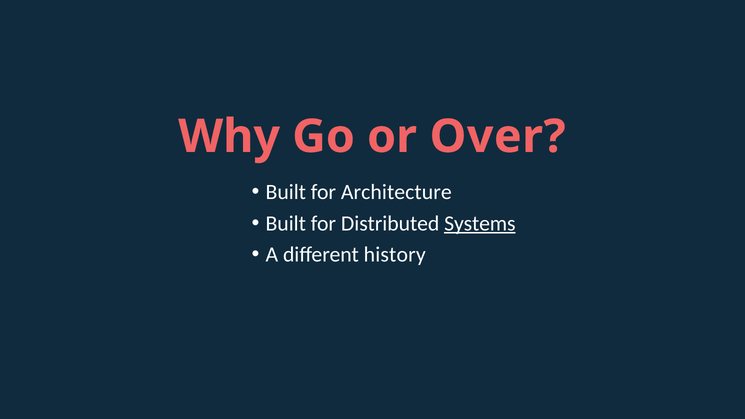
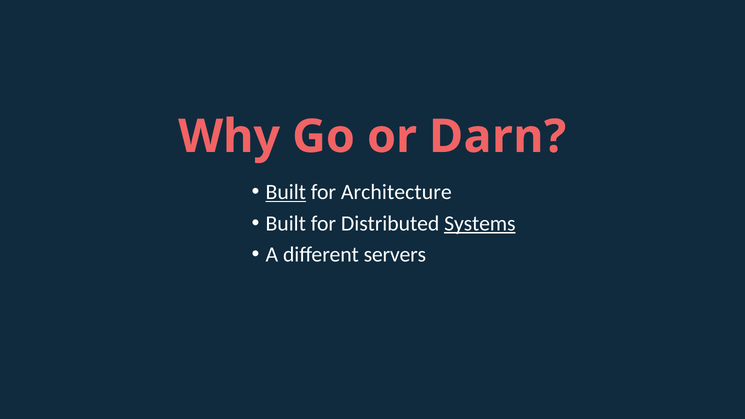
Over: Over -> Darn
Built at (286, 192) underline: none -> present
history: history -> servers
